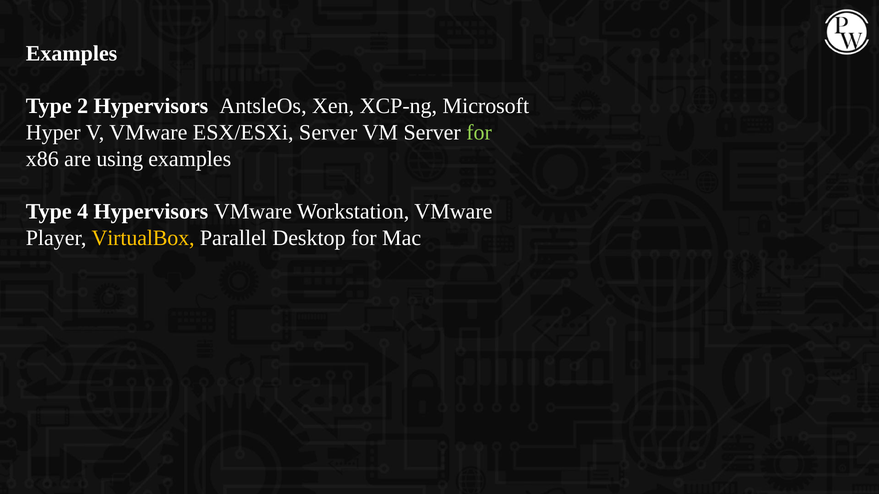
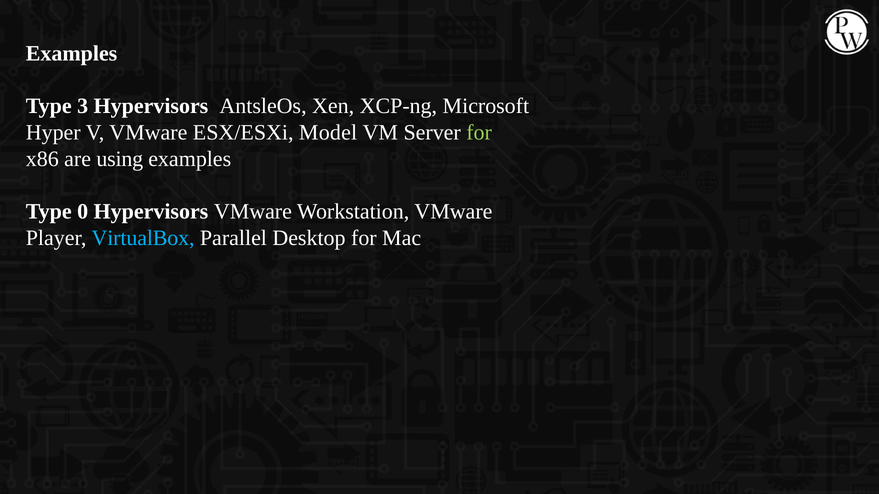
2: 2 -> 3
ESX/ESXi Server: Server -> Model
4: 4 -> 0
VirtualBox colour: yellow -> light blue
